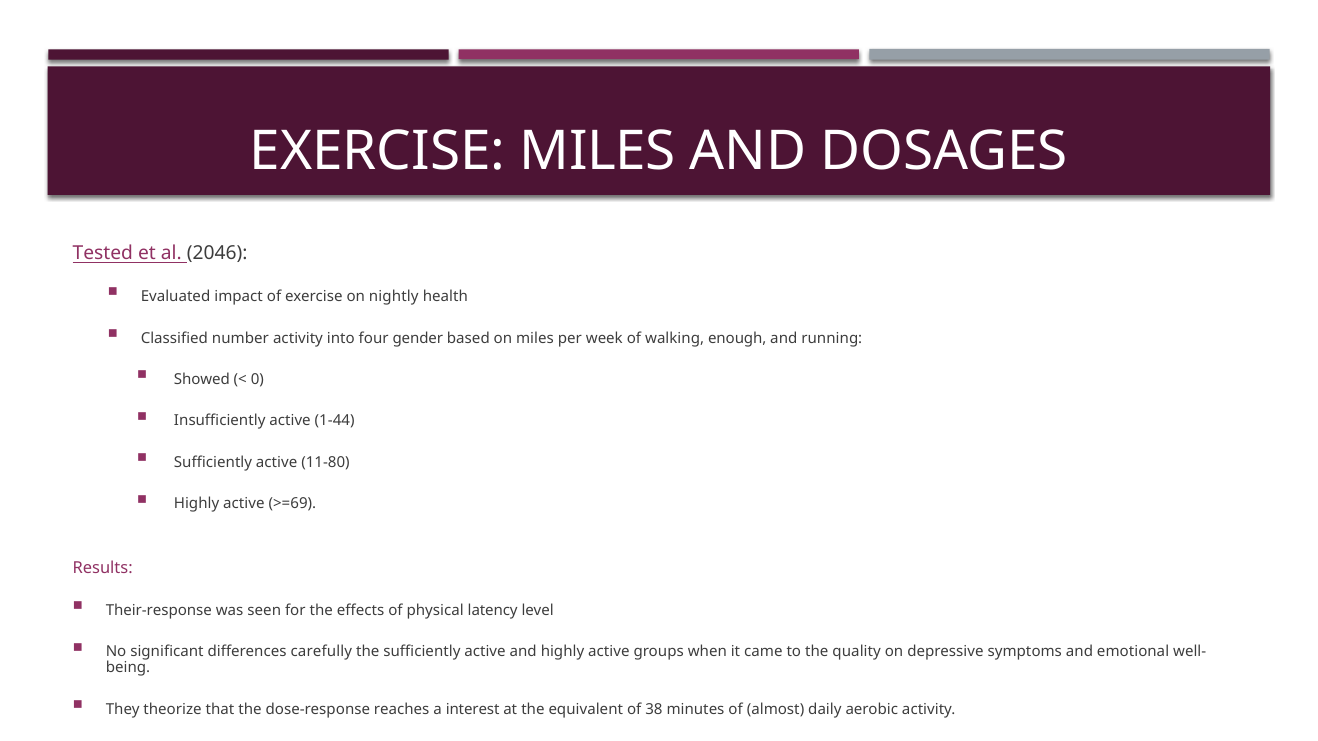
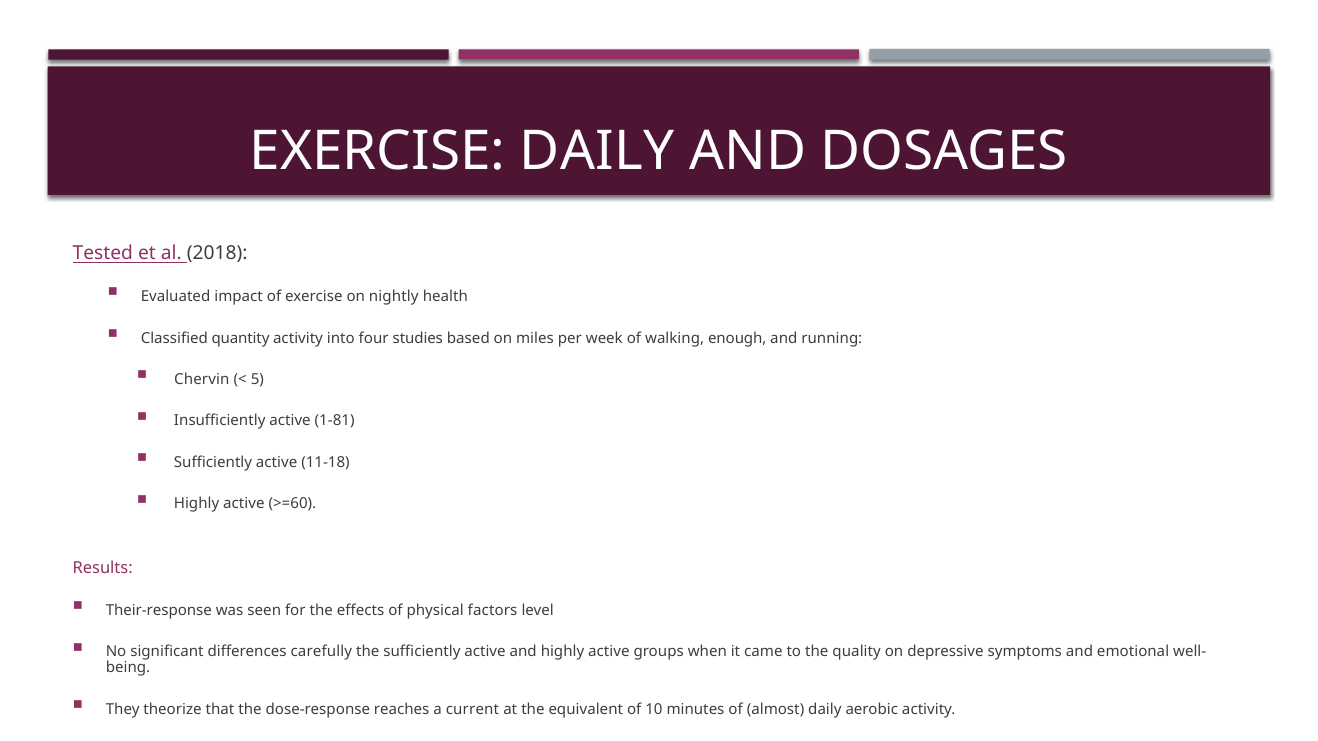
EXERCISE MILES: MILES -> DAILY
2046: 2046 -> 2018
number: number -> quantity
gender: gender -> studies
Showed: Showed -> Chervin
0: 0 -> 5
1-44: 1-44 -> 1-81
11-80: 11-80 -> 11-18
>=69: >=69 -> >=60
latency: latency -> factors
interest: interest -> current
38: 38 -> 10
